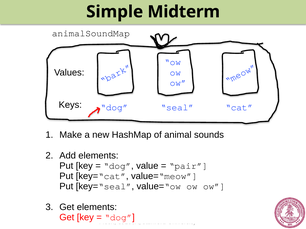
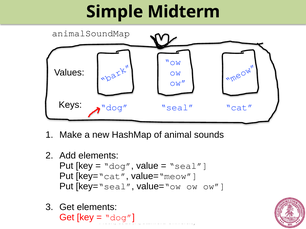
pair at (188, 166): pair -> seal
